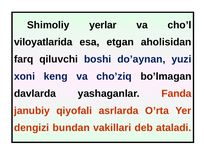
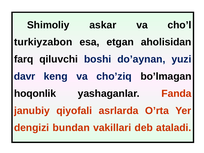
yerlar: yerlar -> askar
viloyatlarida: viloyatlarida -> turkiyzabon
xoni: xoni -> davr
davlarda: davlarda -> hoqonlik
